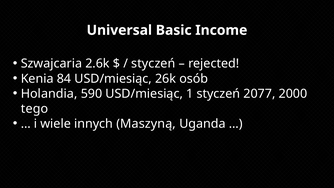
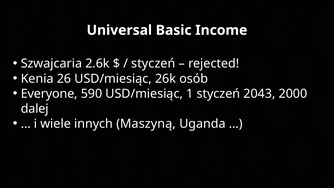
84: 84 -> 26
Holandia: Holandia -> Everyone
2077: 2077 -> 2043
tego: tego -> dalej
